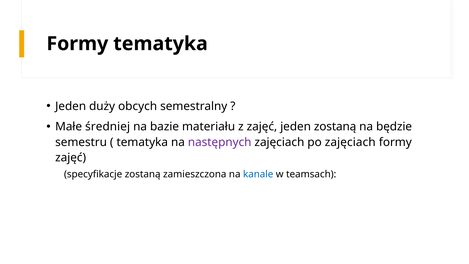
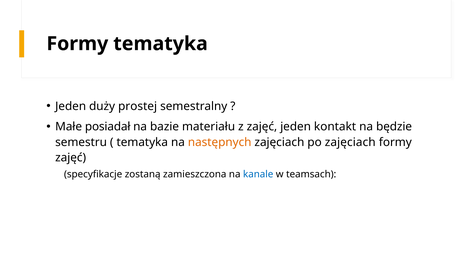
obcych: obcych -> prostej
średniej: średniej -> posiadał
jeden zostaną: zostaną -> kontakt
następnych colour: purple -> orange
